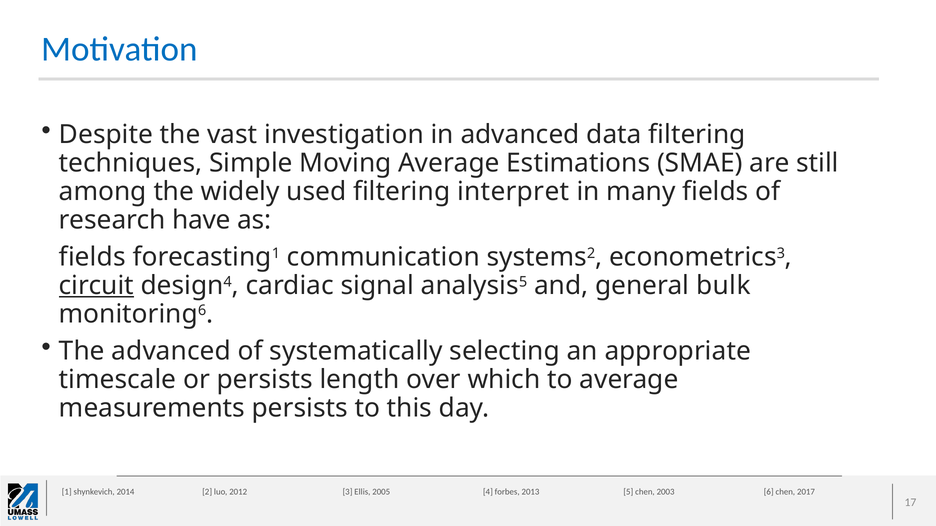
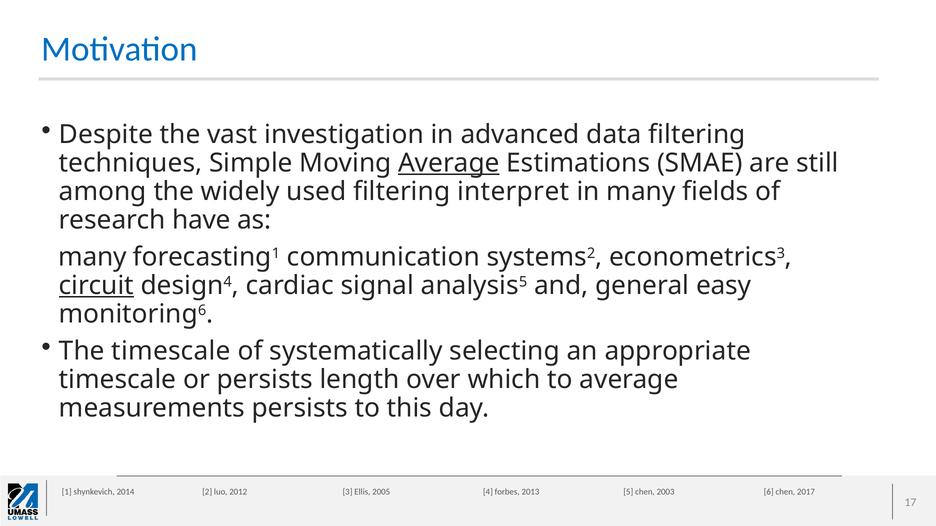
Average at (449, 163) underline: none -> present
fields at (92, 257): fields -> many
bulk: bulk -> easy
The advanced: advanced -> timescale
